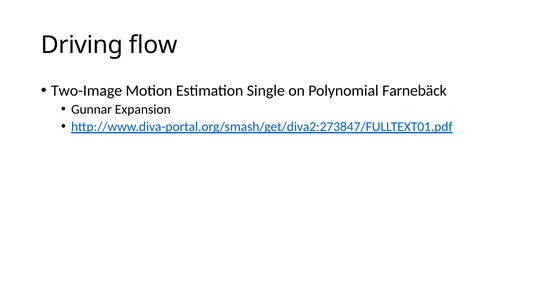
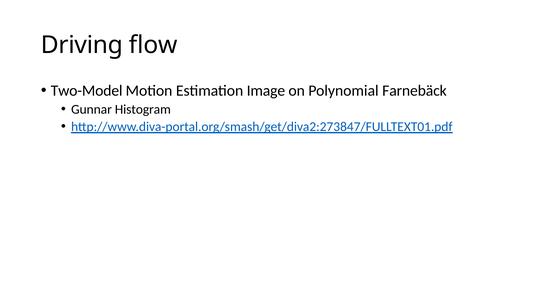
Two-Image: Two-Image -> Two-Model
Single: Single -> Image
Expansion: Expansion -> Histogram
